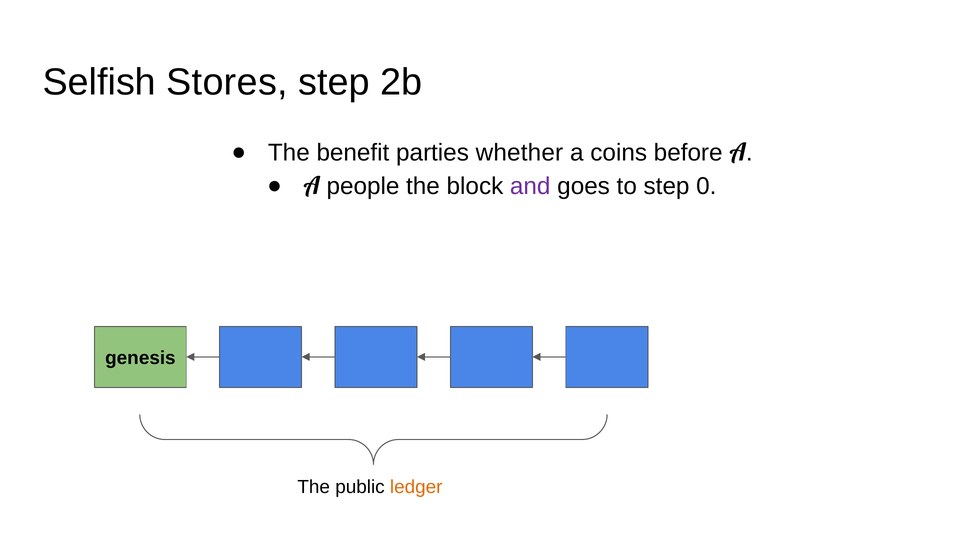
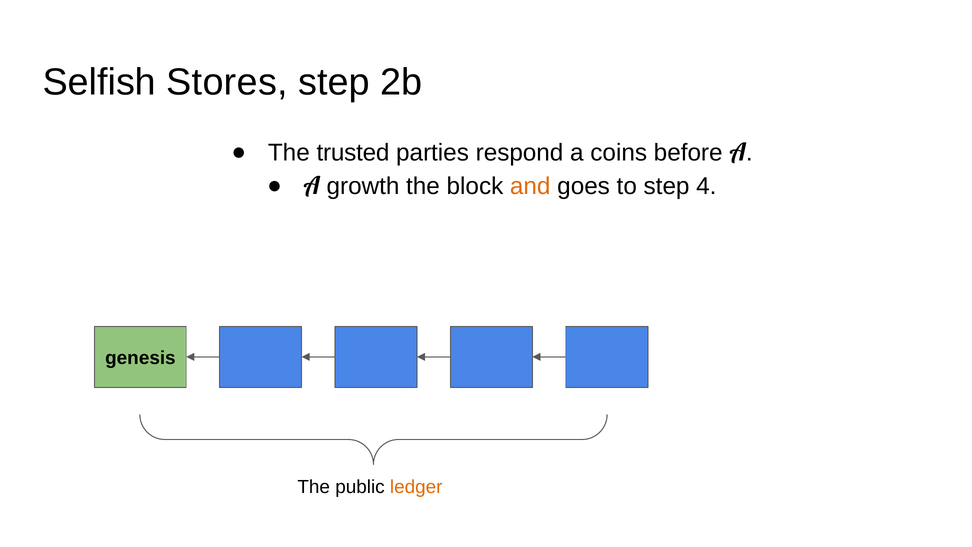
benefit: benefit -> trusted
whether: whether -> respond
people: people -> growth
and colour: purple -> orange
0: 0 -> 4
